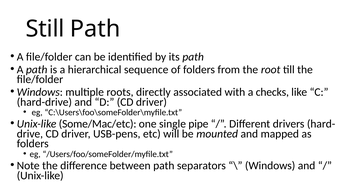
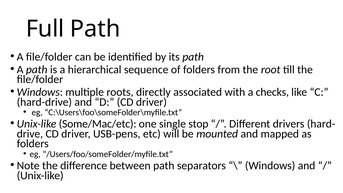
Still: Still -> Full
pipe: pipe -> stop
